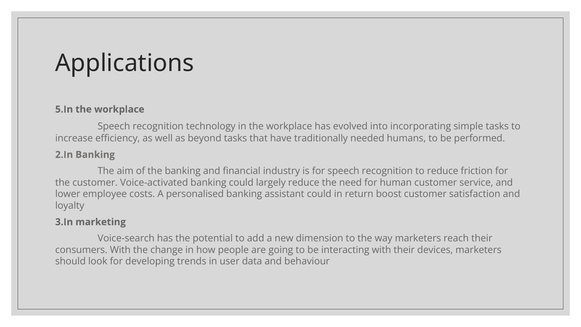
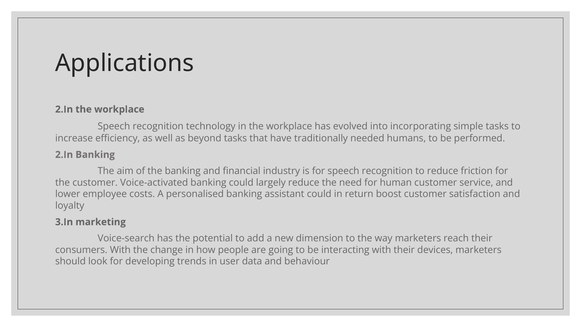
5.In at (64, 109): 5.In -> 2.In
